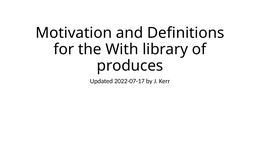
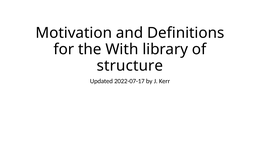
produces: produces -> structure
